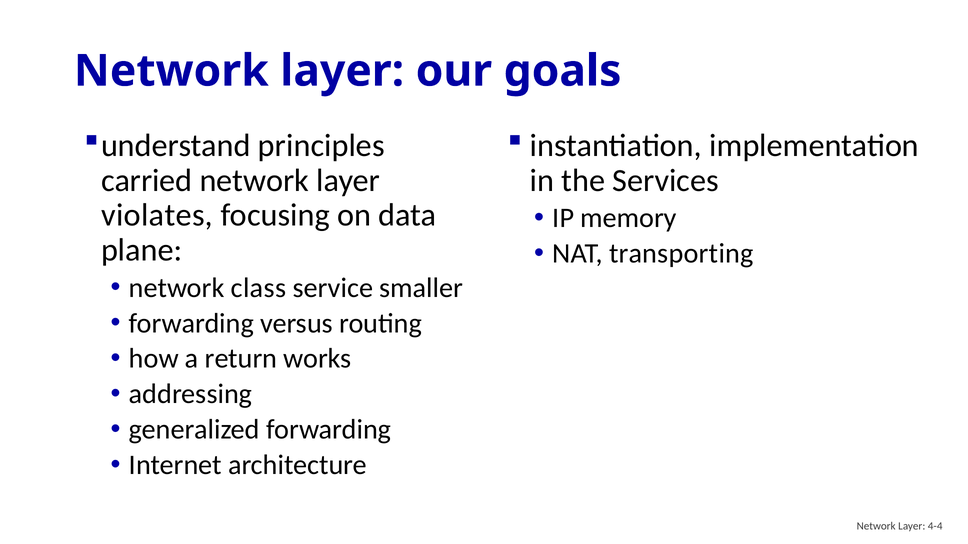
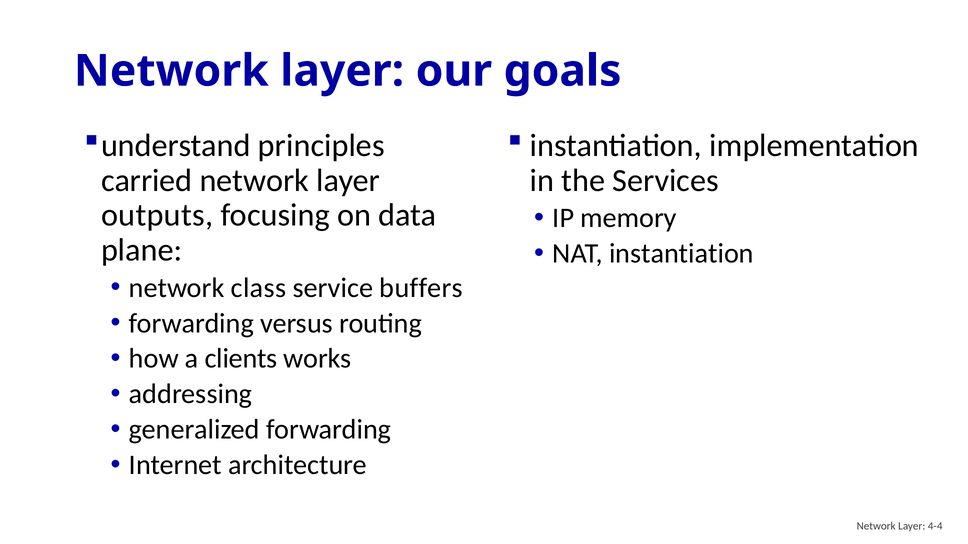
violates: violates -> outputs
NAT transporting: transporting -> instantiation
smaller: smaller -> buffers
return: return -> clients
